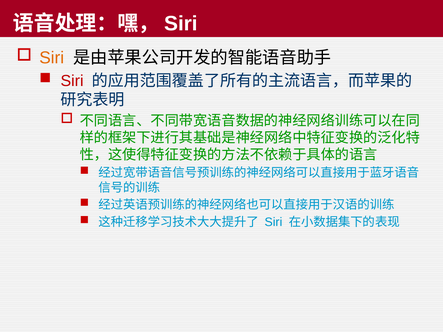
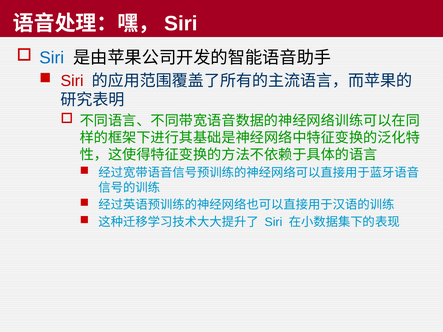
Siri at (52, 58) colour: orange -> blue
